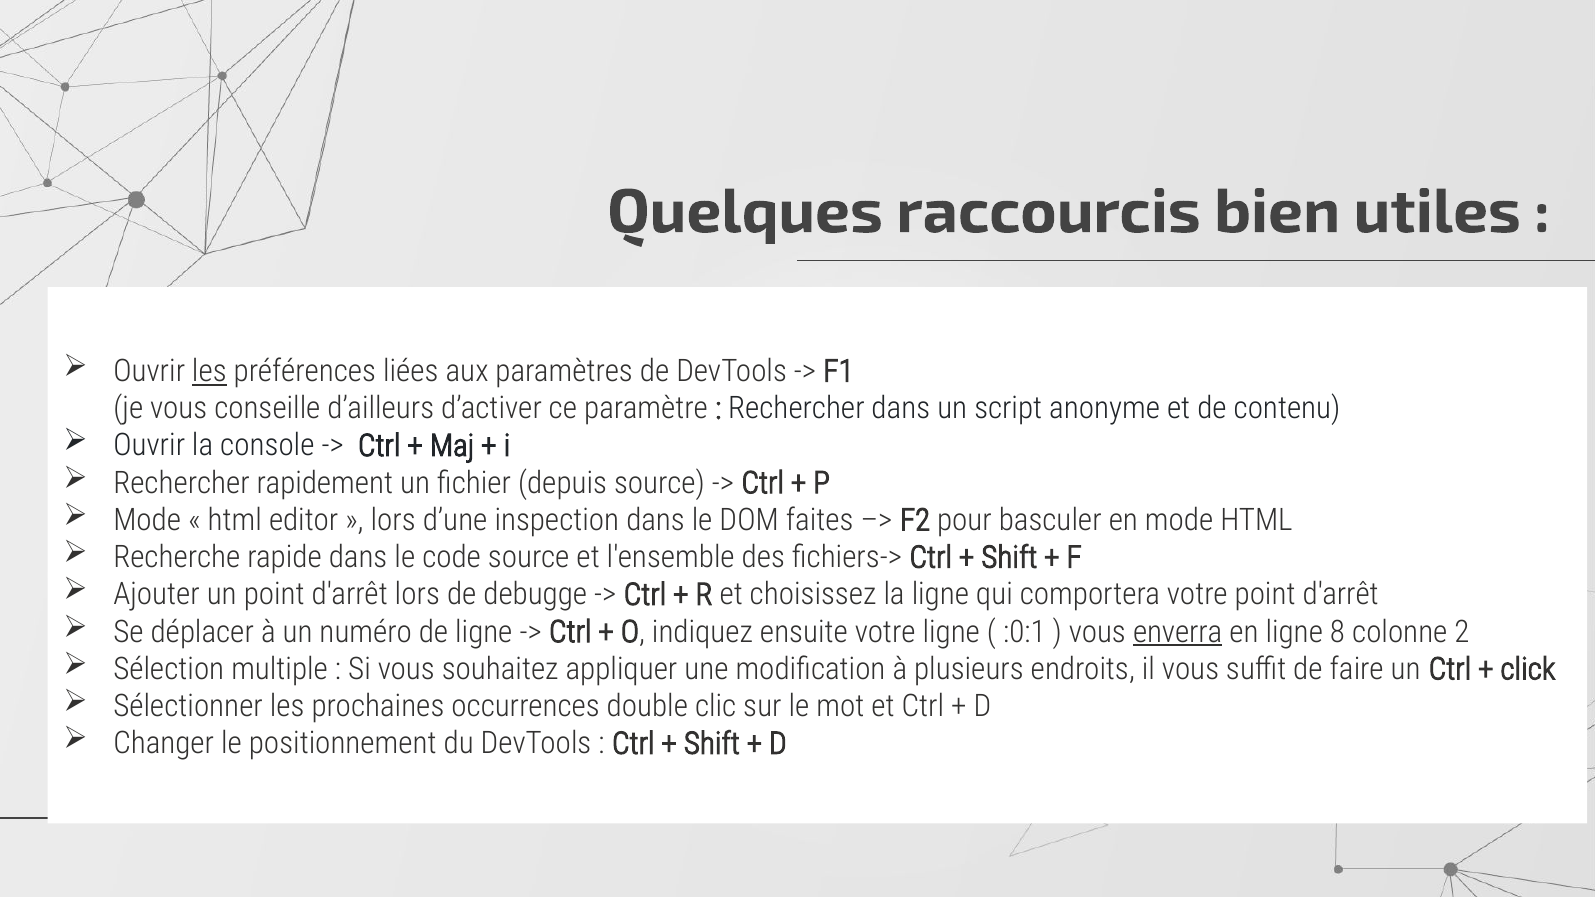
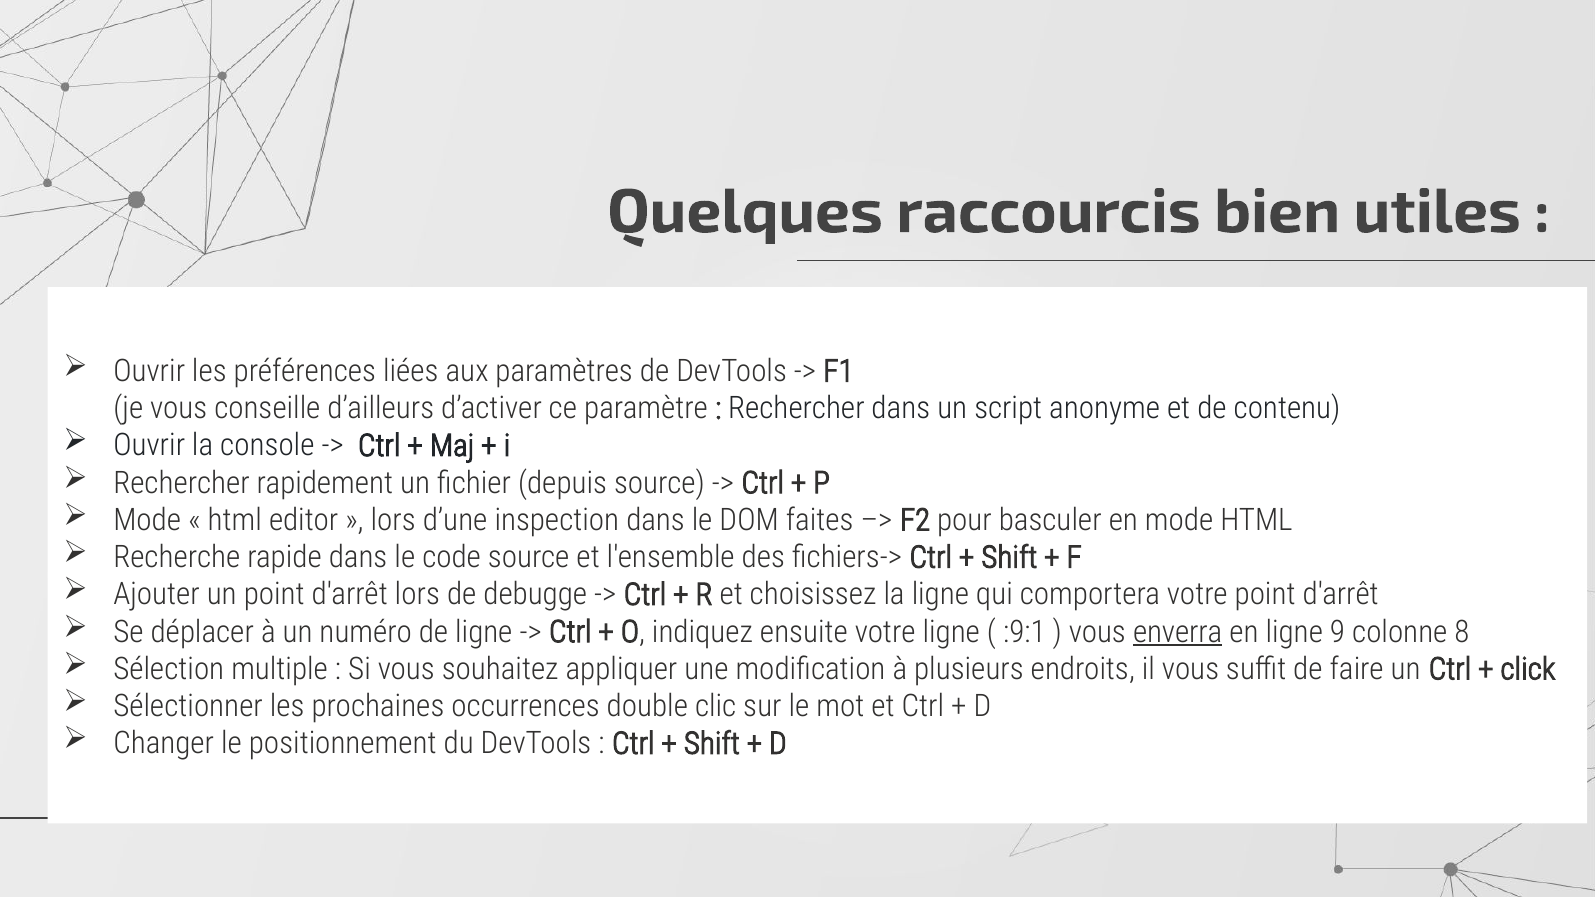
les at (209, 371) underline: present -> none
:0:1: :0:1 -> :9:1
8: 8 -> 9
2: 2 -> 8
